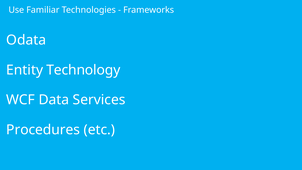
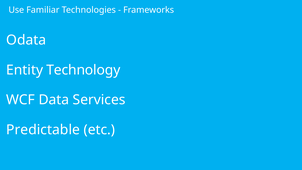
Procedures: Procedures -> Predictable
